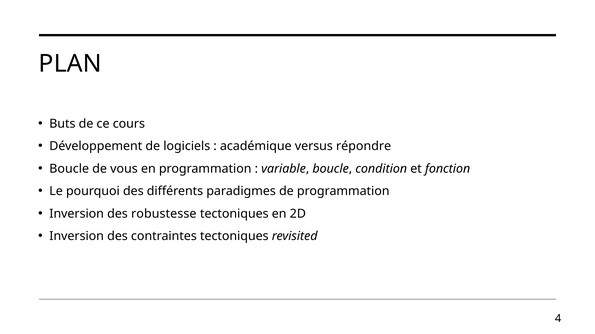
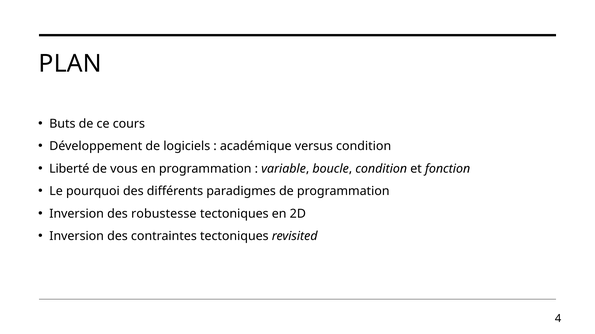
versus répondre: répondre -> condition
Boucle at (69, 169): Boucle -> Liberté
